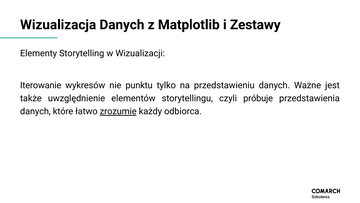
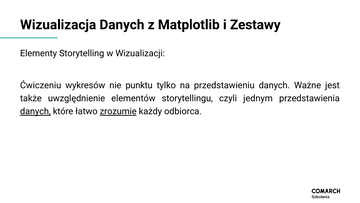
Iterowanie: Iterowanie -> Ćwiczeniu
próbuje: próbuje -> jednym
danych at (35, 111) underline: none -> present
